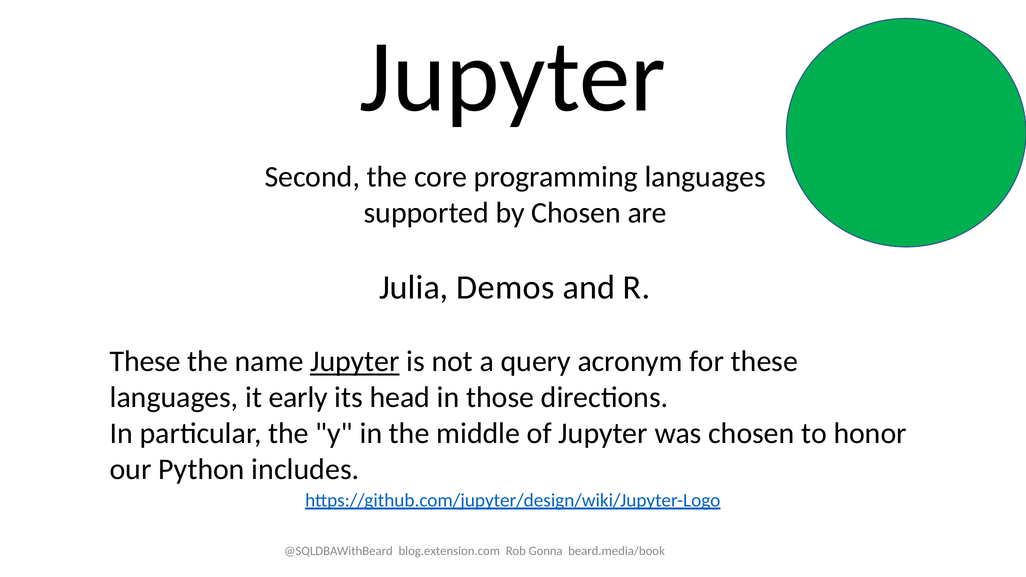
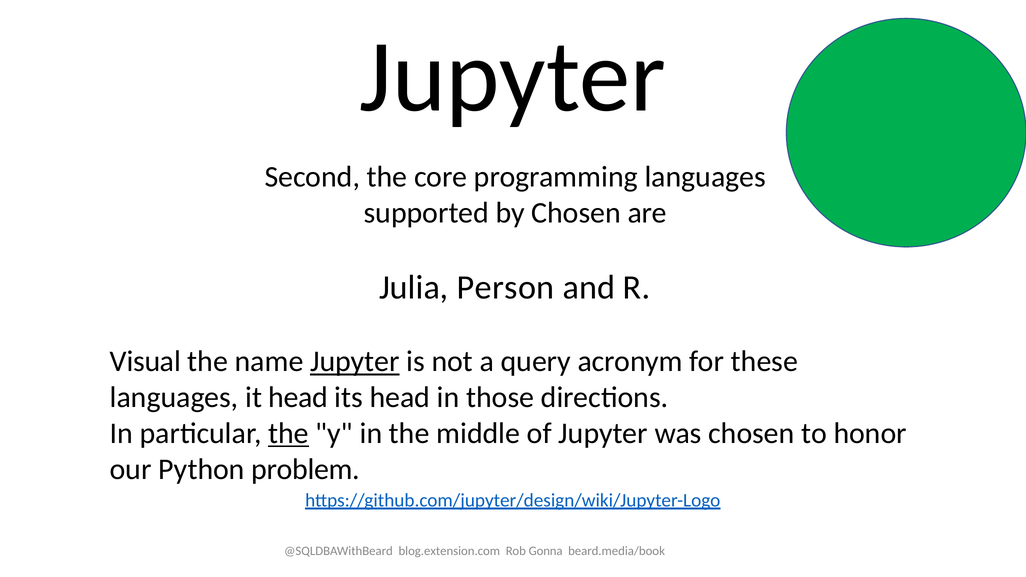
Demos: Demos -> Person
These at (145, 362): These -> Visual
it early: early -> head
the at (288, 433) underline: none -> present
includes: includes -> problem
